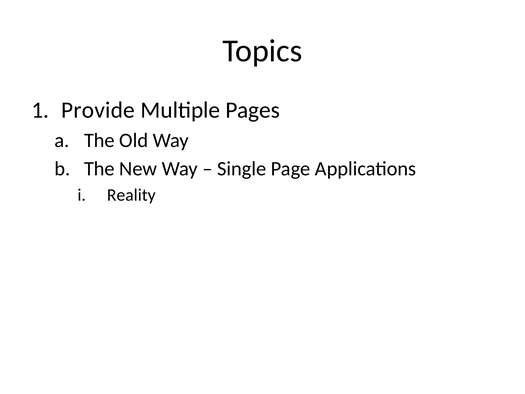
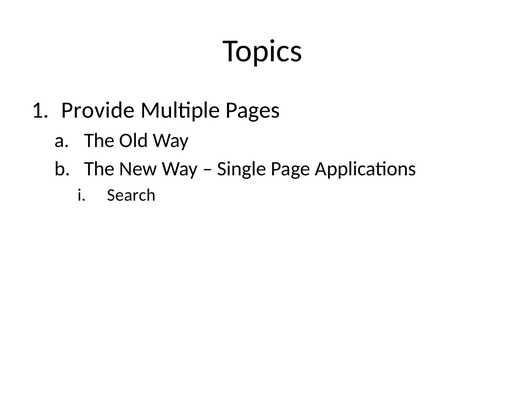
Reality: Reality -> Search
